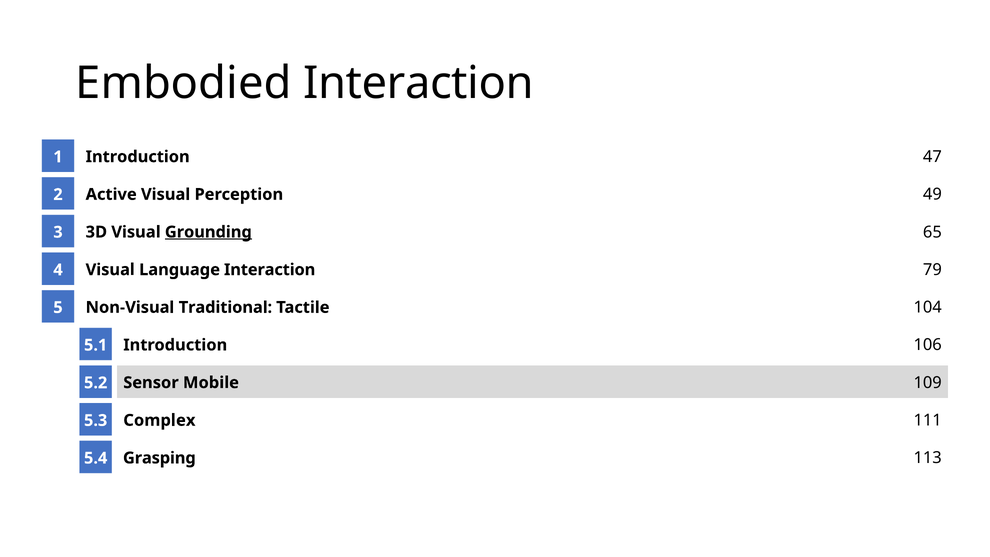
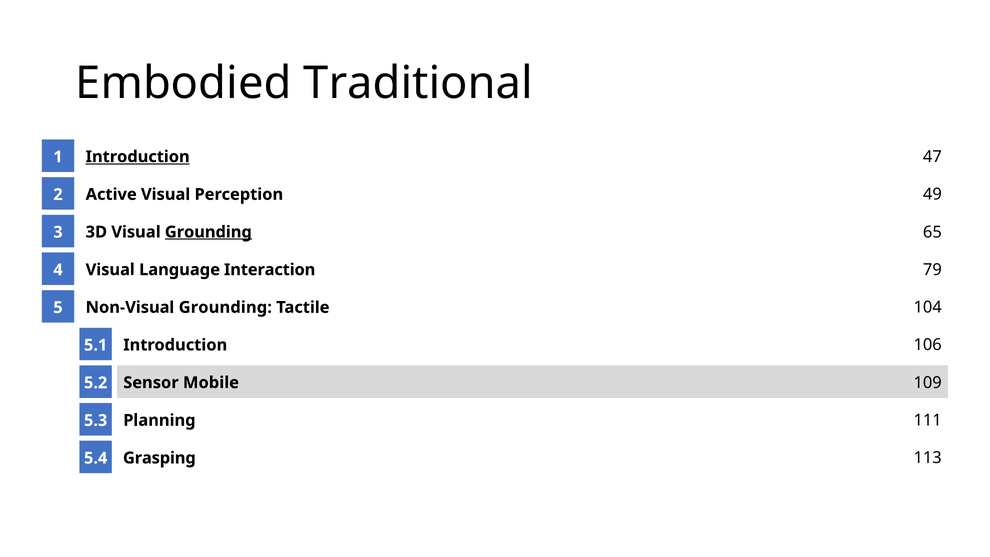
Embodied Interaction: Interaction -> Traditional
Introduction at (138, 157) underline: none -> present
Non-Visual Traditional: Traditional -> Grounding
Complex: Complex -> Planning
